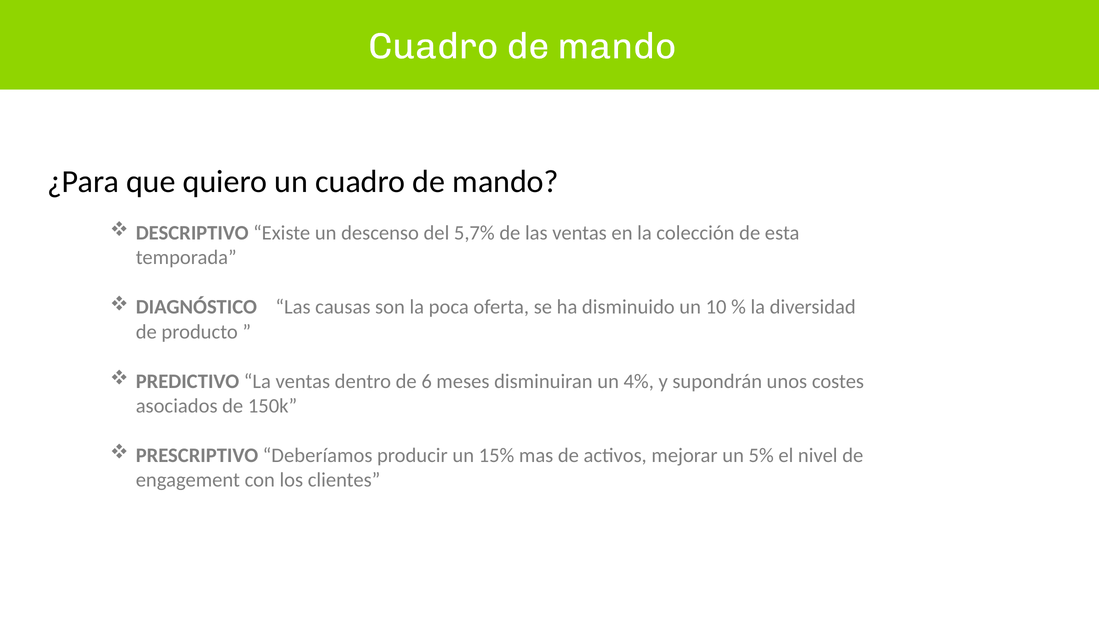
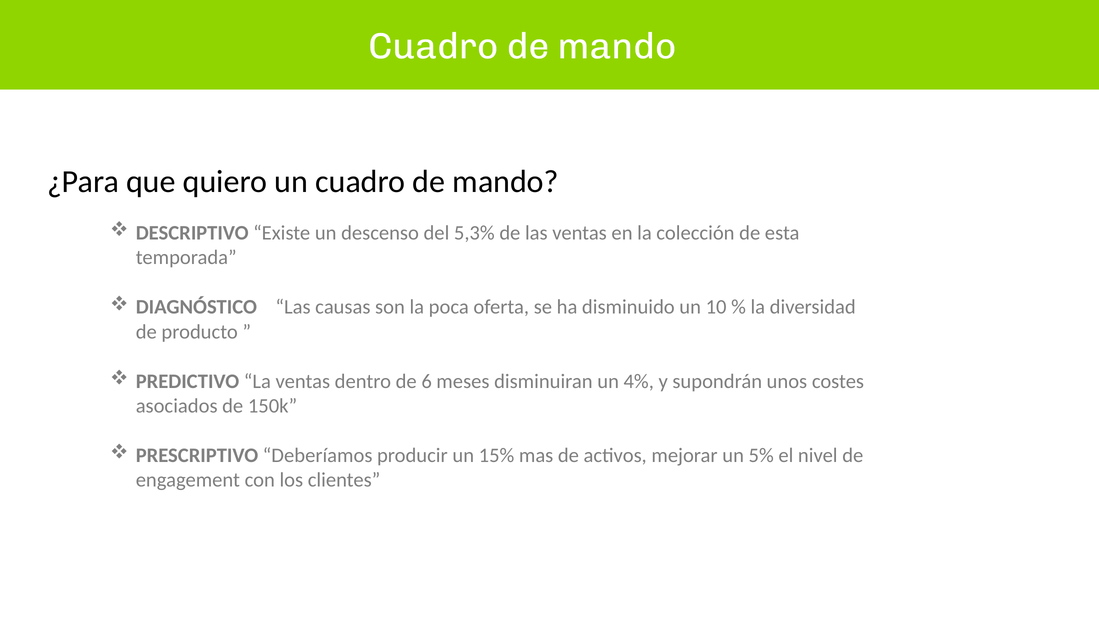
5,7%: 5,7% -> 5,3%
